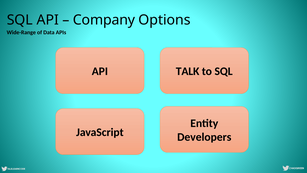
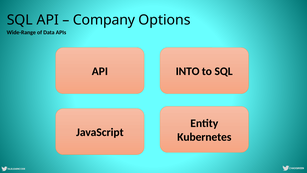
TALK: TALK -> INTO
Developers: Developers -> Kubernetes
